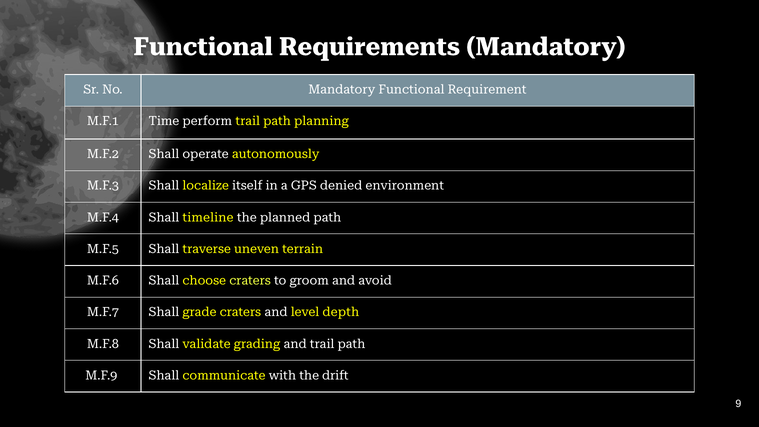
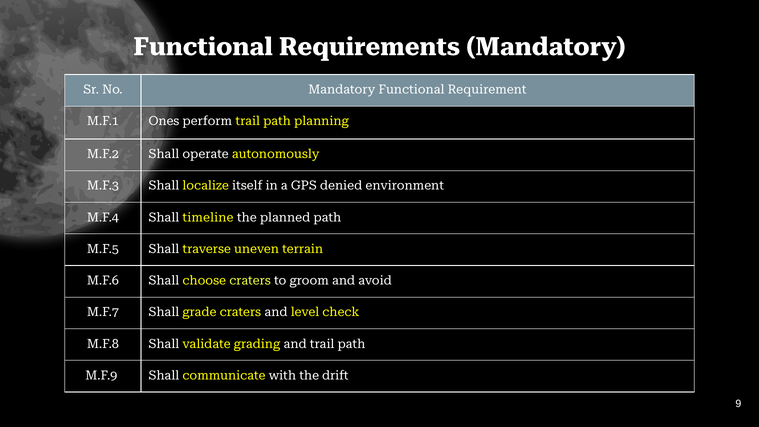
Time: Time -> Ones
depth: depth -> check
